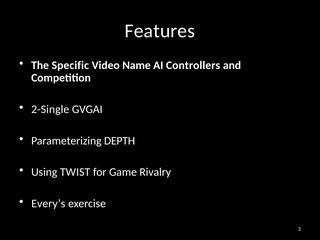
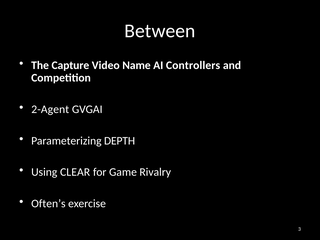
Features: Features -> Between
Specific: Specific -> Capture
2-Single: 2-Single -> 2-Agent
TWIST: TWIST -> CLEAR
Every’s: Every’s -> Often’s
